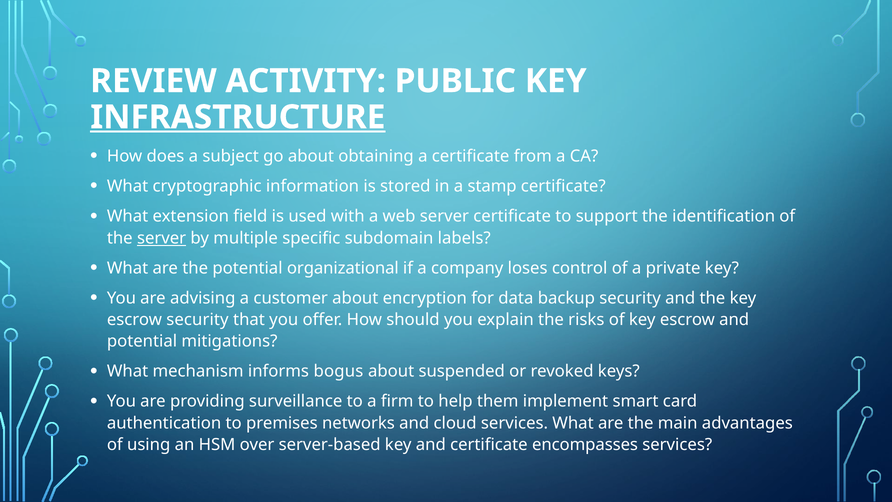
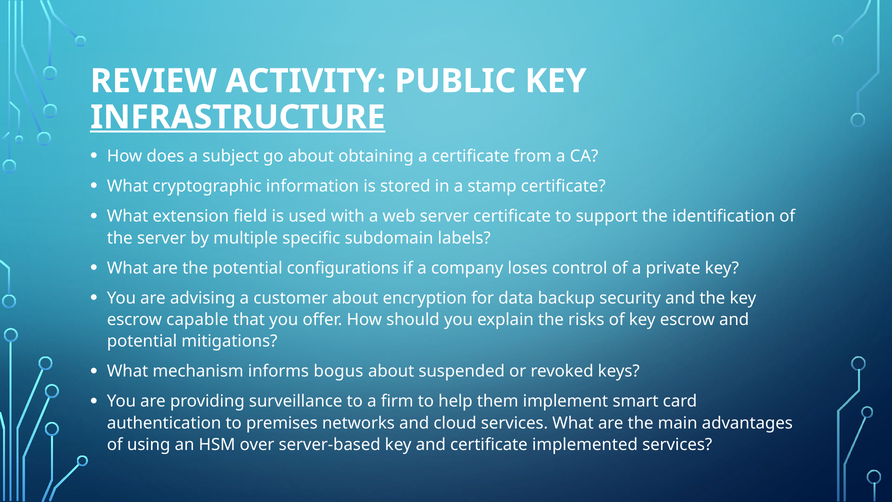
server at (162, 238) underline: present -> none
organizational: organizational -> configurations
escrow security: security -> capable
encompasses: encompasses -> implemented
